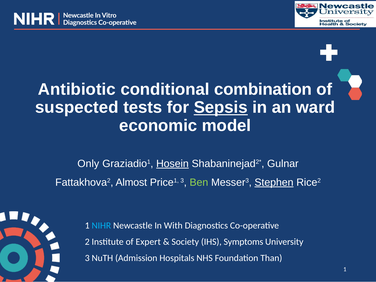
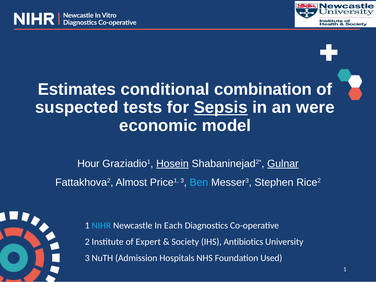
Antibiotic: Antibiotic -> Estimates
ward: ward -> were
Only: Only -> Hour
Gulnar underline: none -> present
Ben colour: light green -> light blue
Stephen underline: present -> none
With: With -> Each
Symptoms: Symptoms -> Antibiotics
Than: Than -> Used
